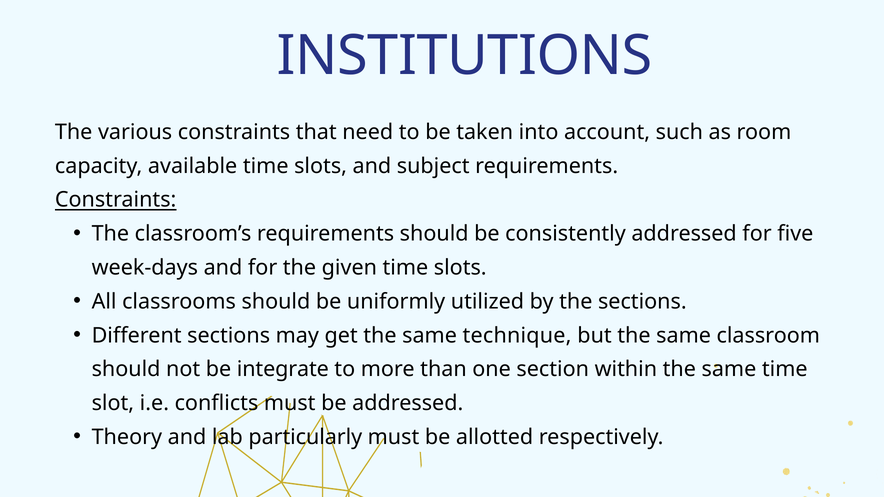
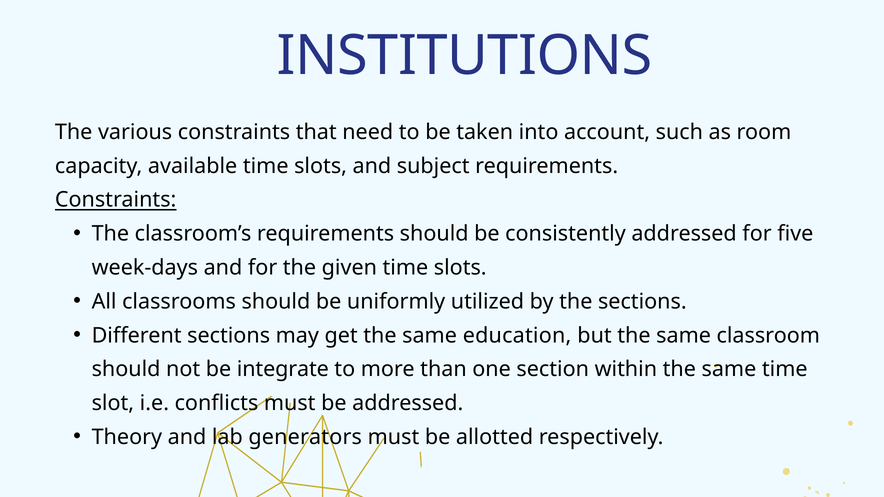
technique: technique -> education
particularly: particularly -> generators
